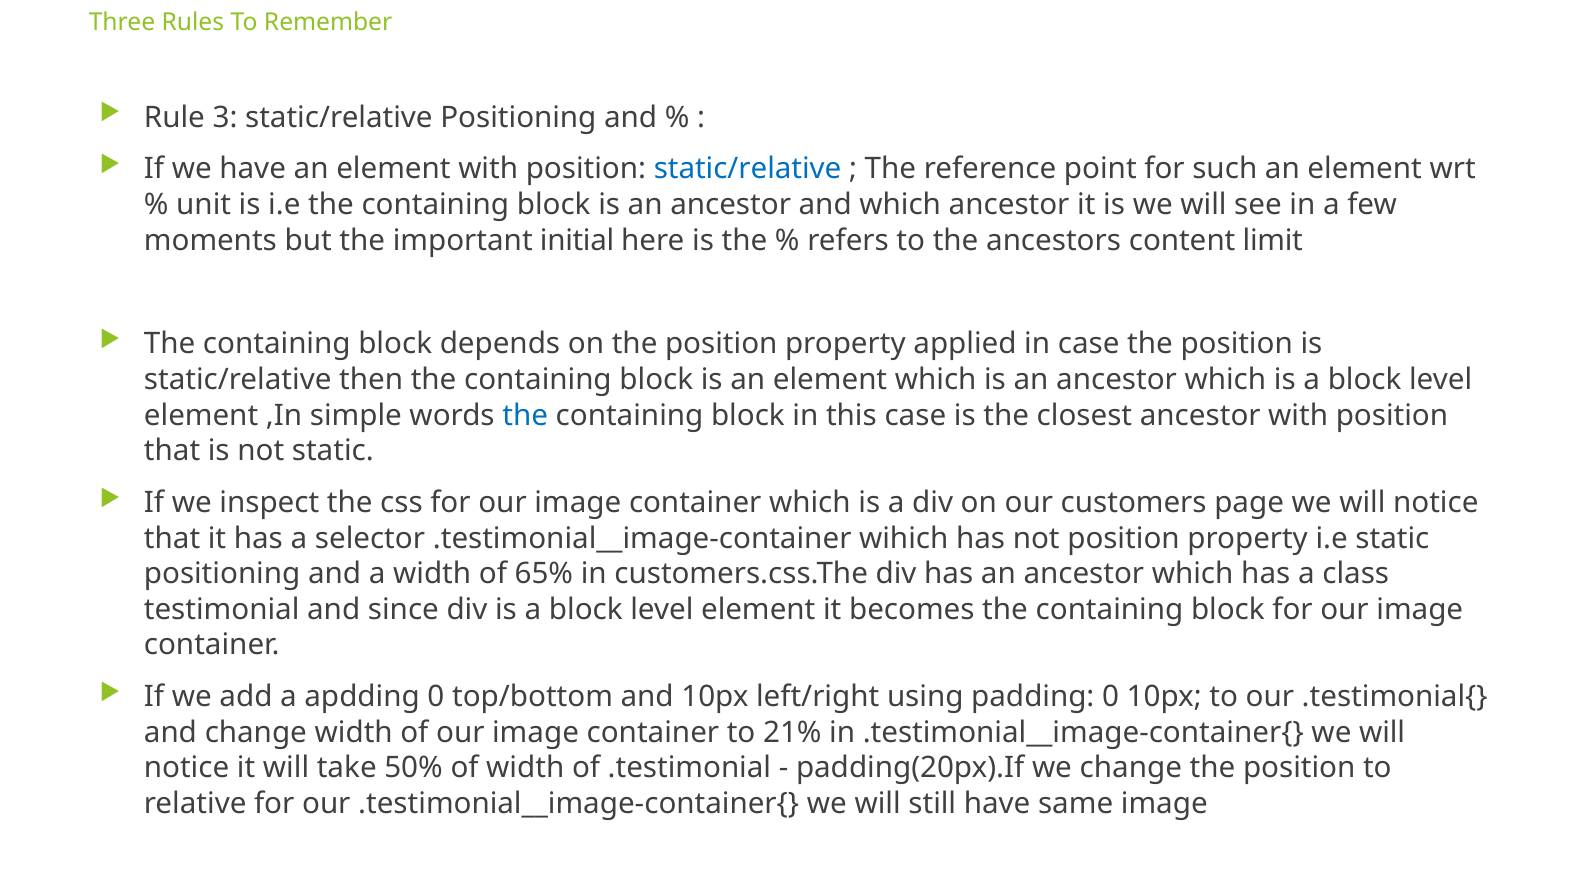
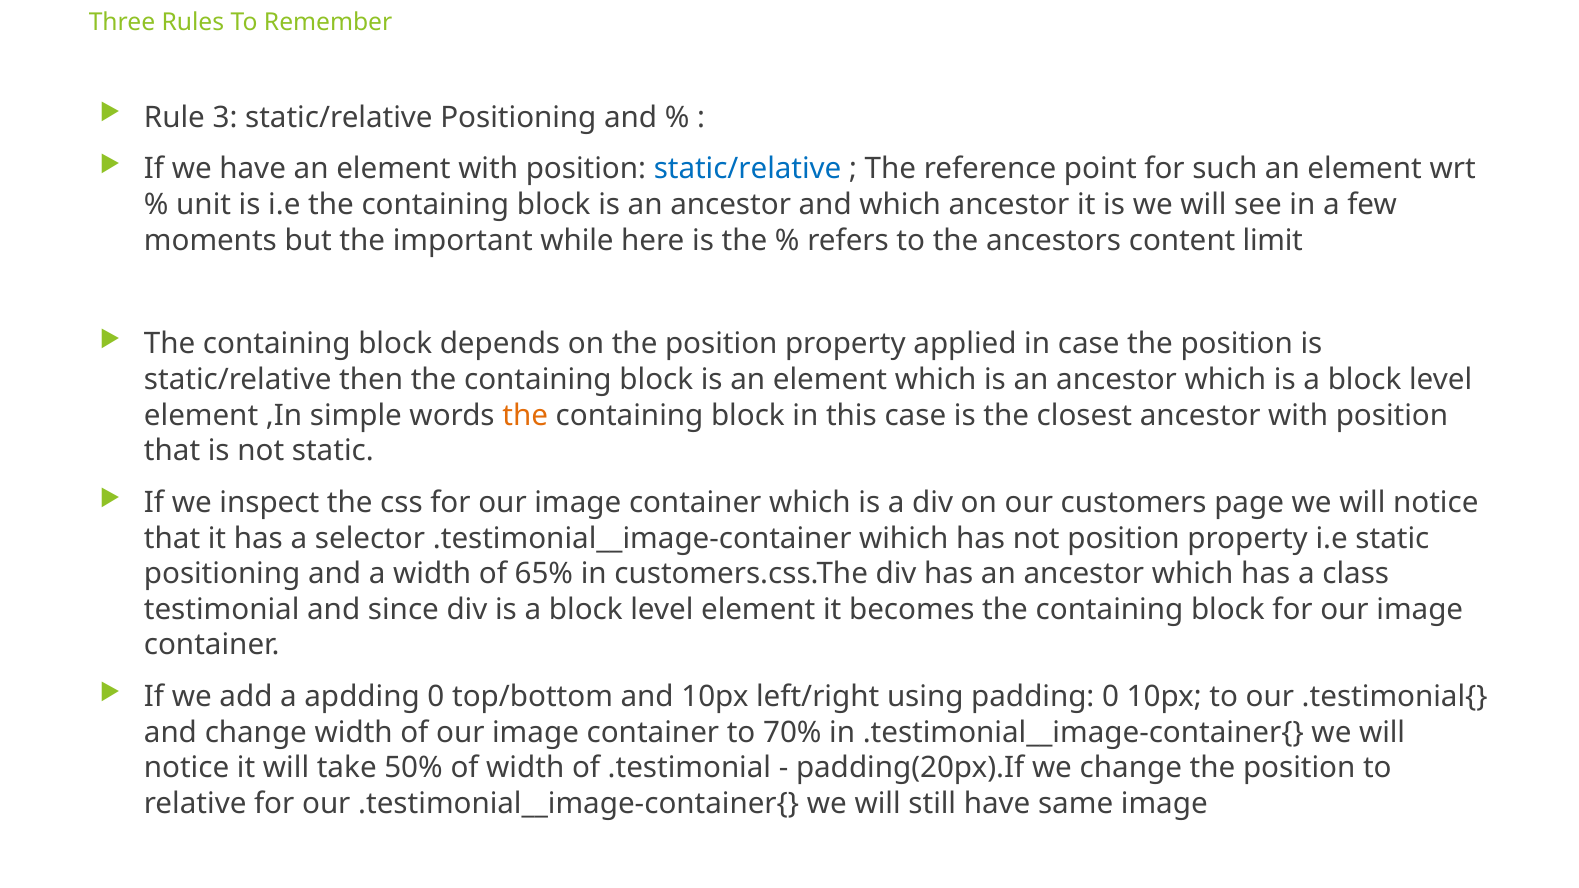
initial: initial -> while
the at (525, 415) colour: blue -> orange
21%: 21% -> 70%
